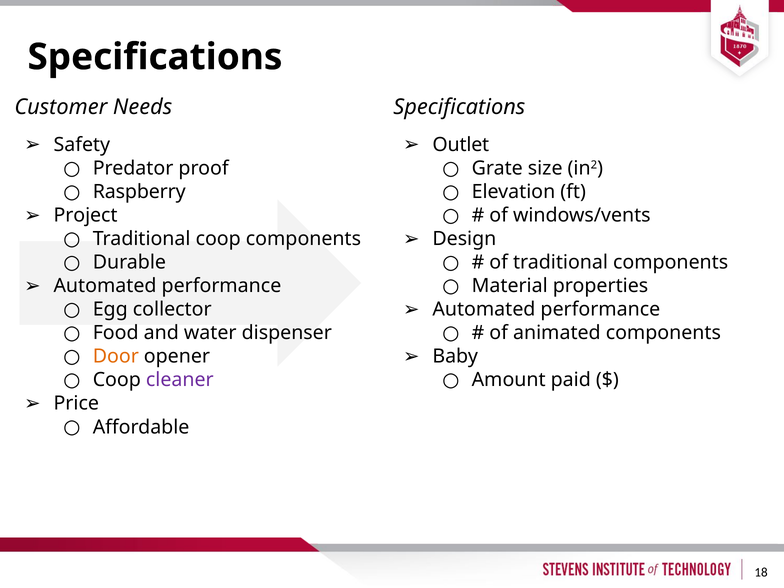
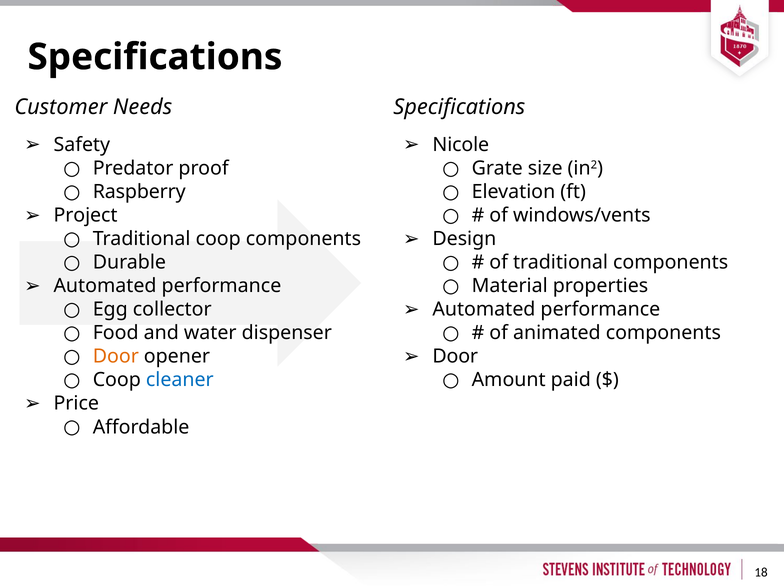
Outlet: Outlet -> Nicole
Baby at (455, 356): Baby -> Door
cleaner colour: purple -> blue
